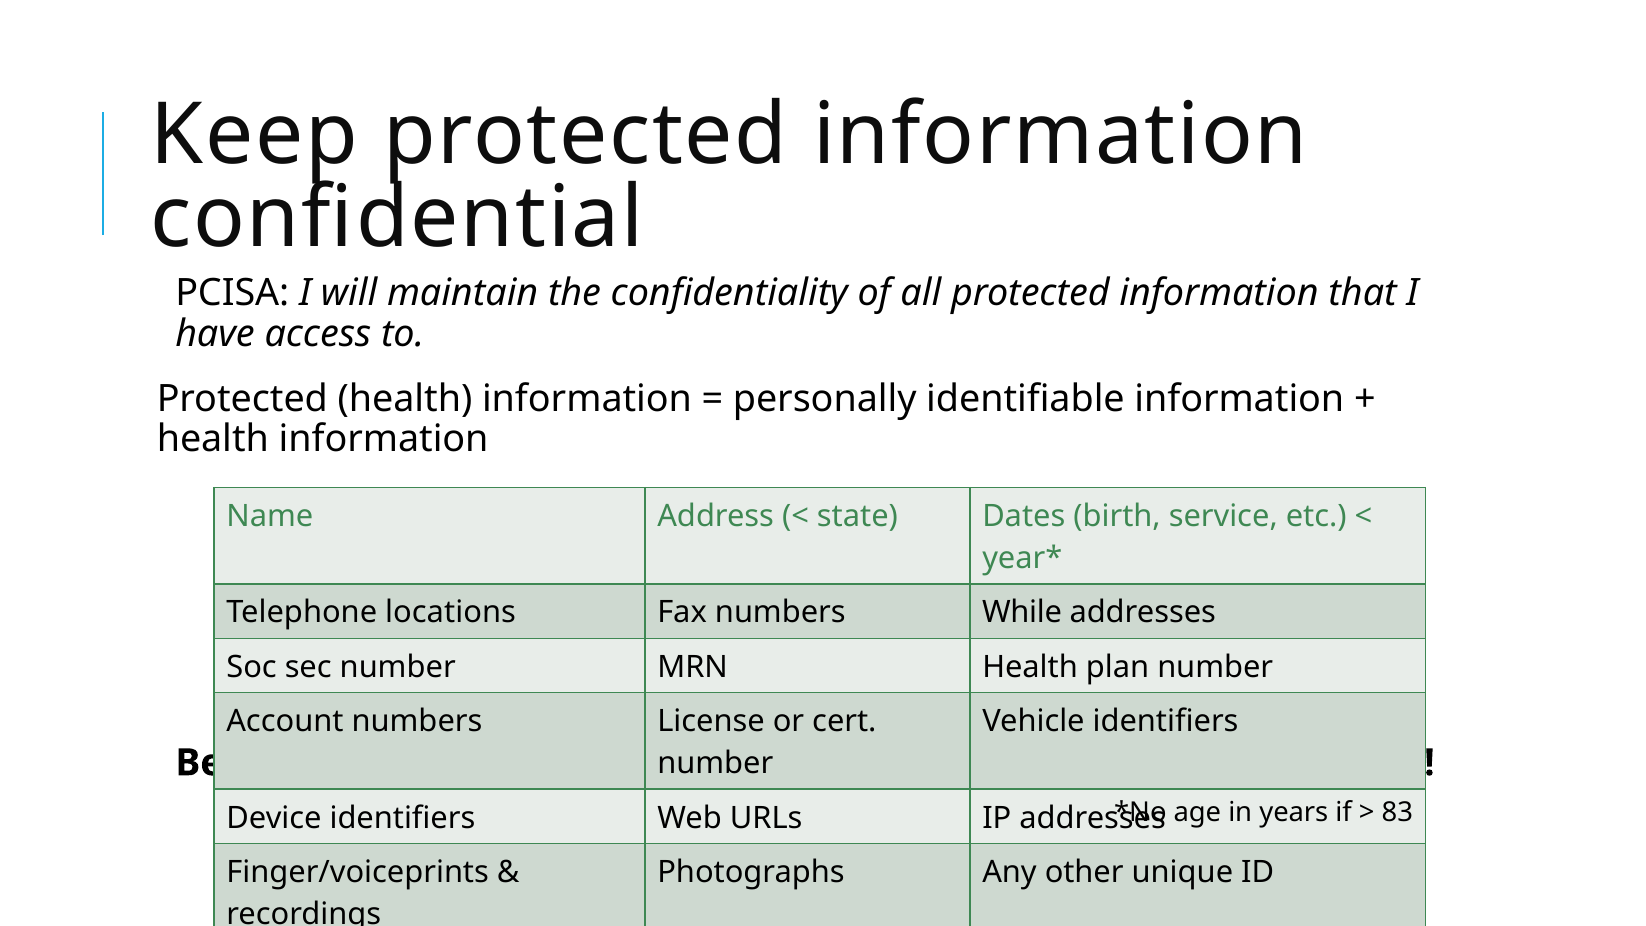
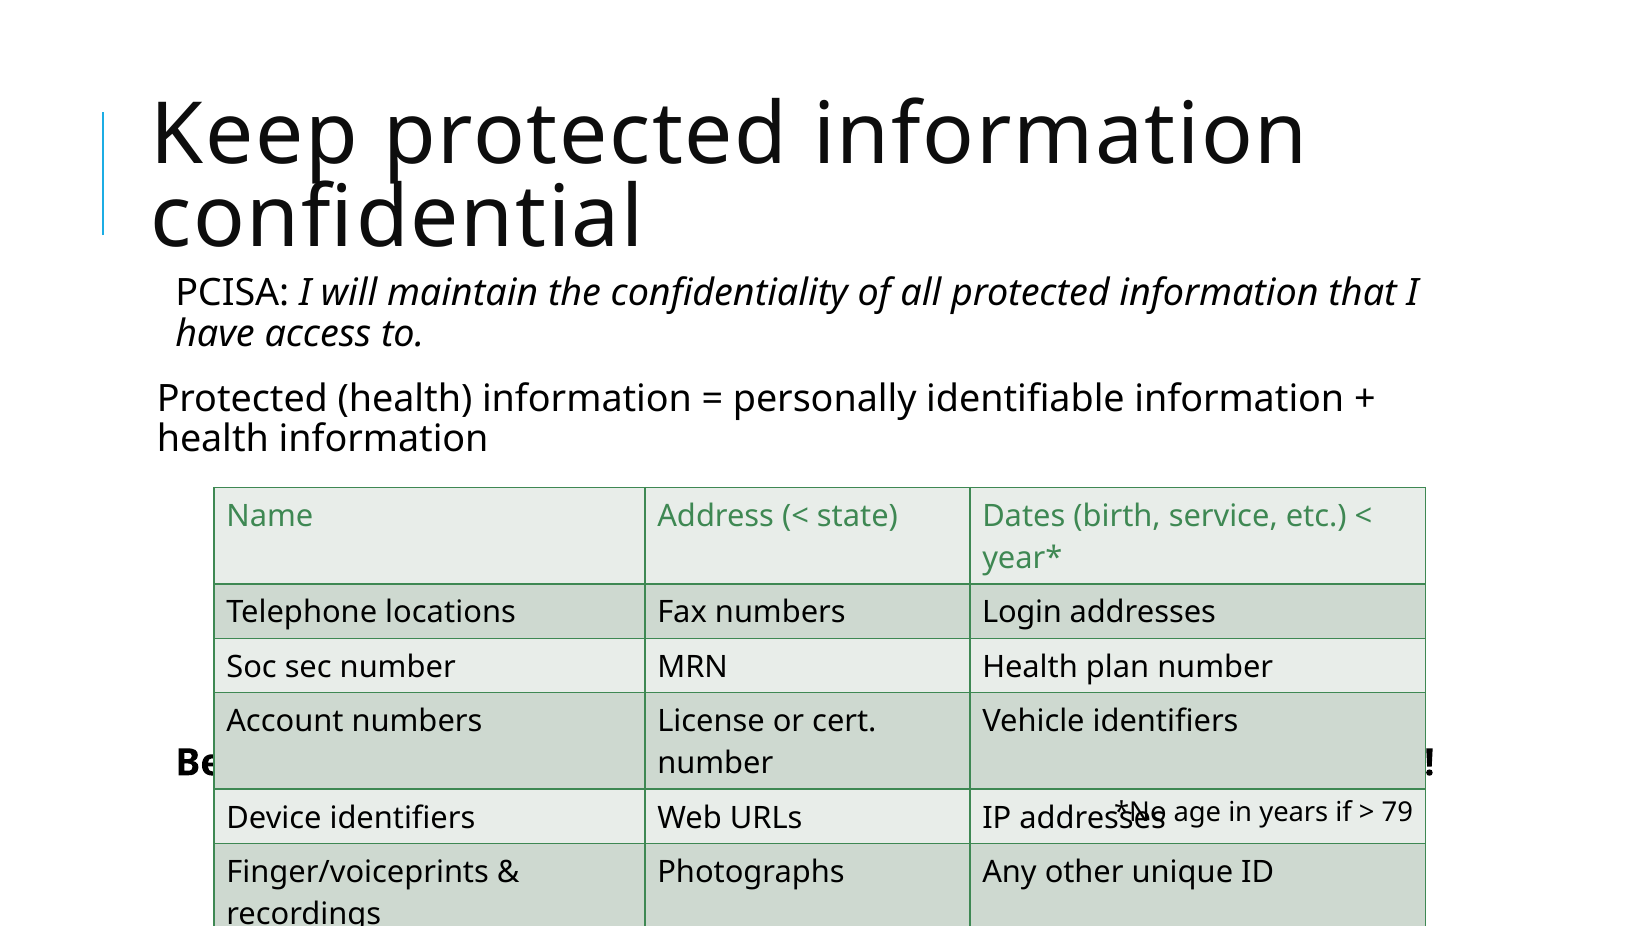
While: While -> Login
83: 83 -> 79
